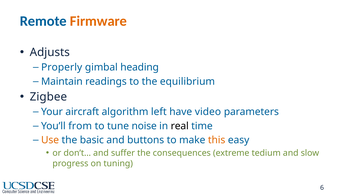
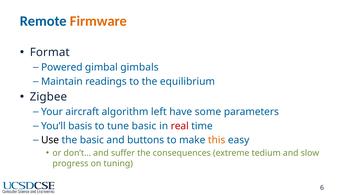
Adjusts: Adjusts -> Format
Properly: Properly -> Powered
heading: heading -> gimbals
video: video -> some
from: from -> basis
tune noise: noise -> basic
real colour: black -> red
Use colour: orange -> black
